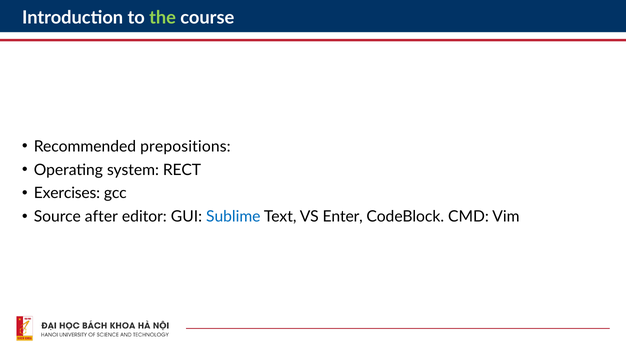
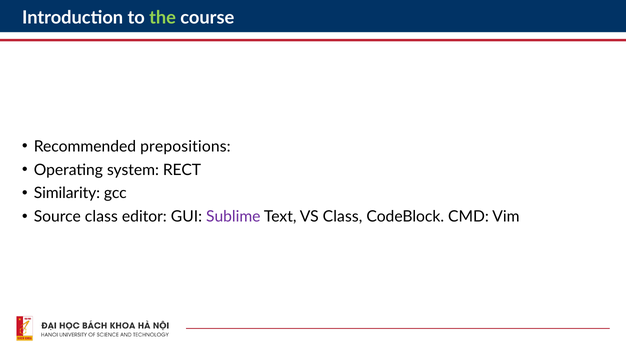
Exercises: Exercises -> Similarity
Source after: after -> class
Sublime colour: blue -> purple
VS Enter: Enter -> Class
